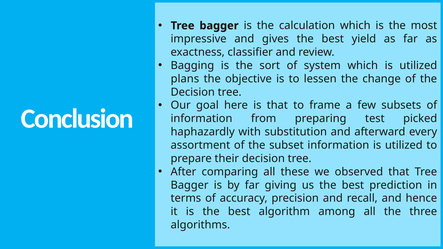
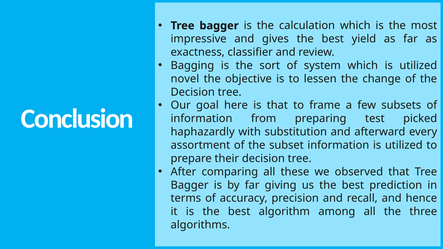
plans: plans -> novel
